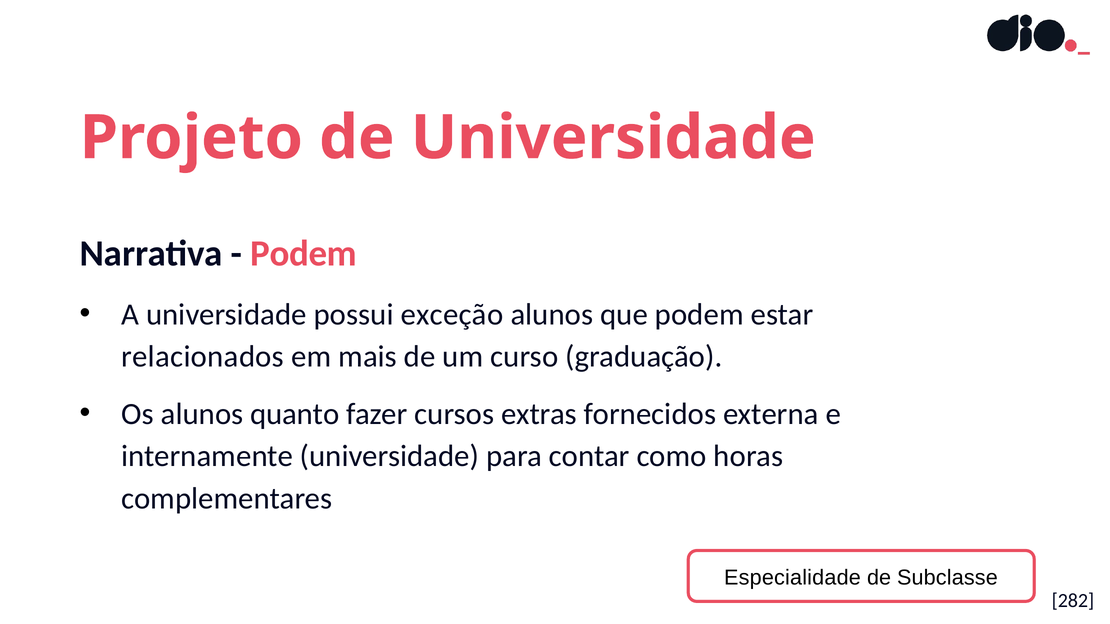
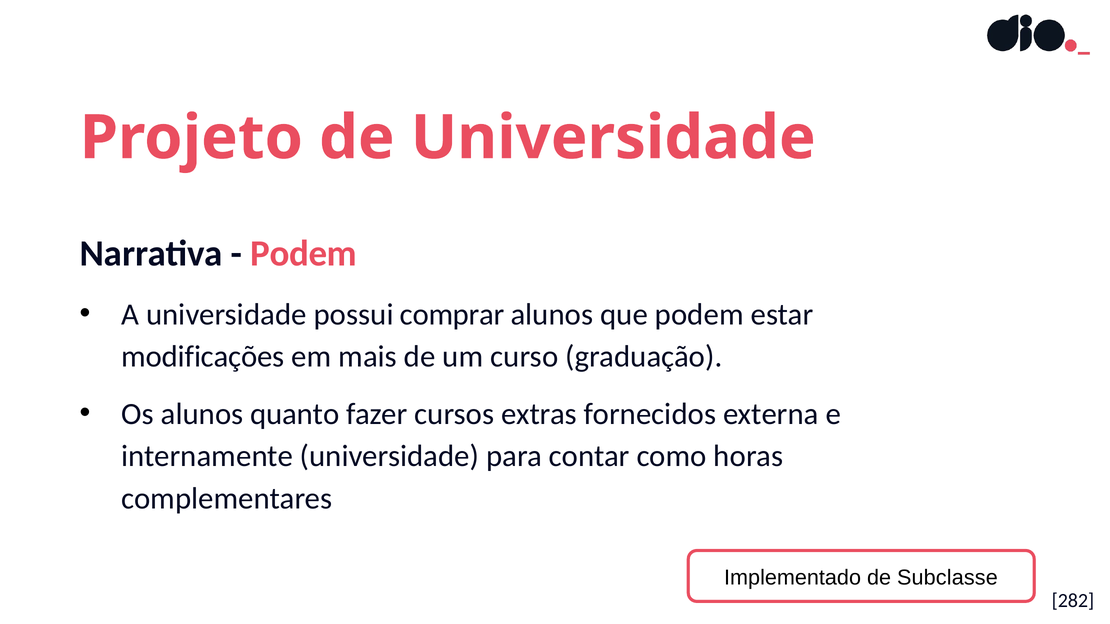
exceção: exceção -> comprar
relacionados: relacionados -> modificações
Especialidade: Especialidade -> Implementado
